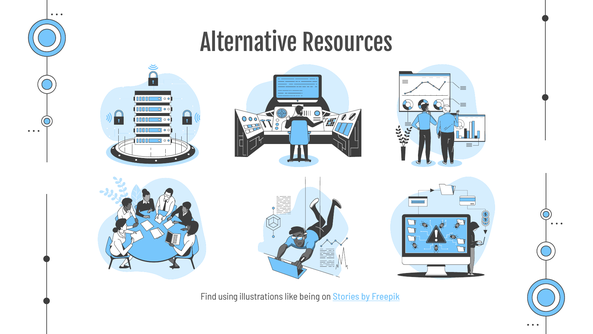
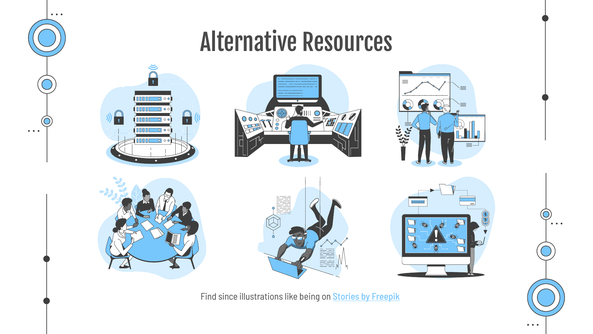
using: using -> since
